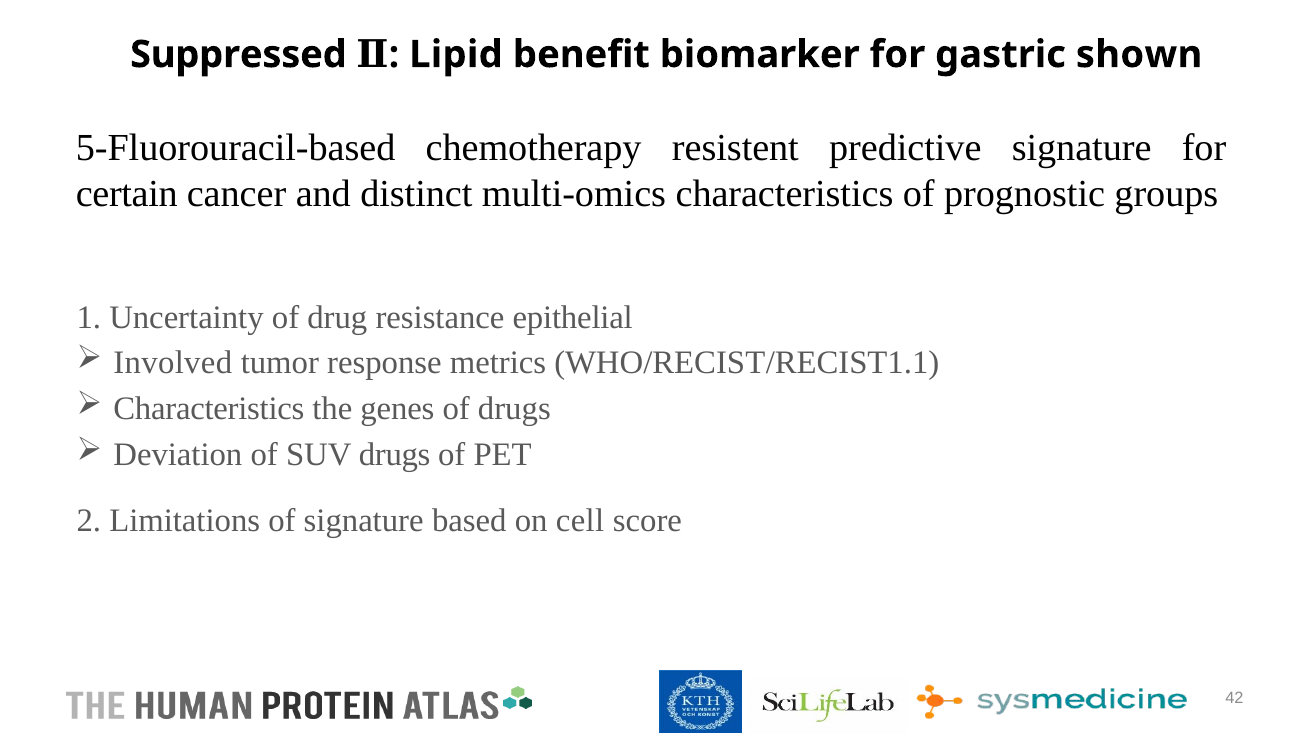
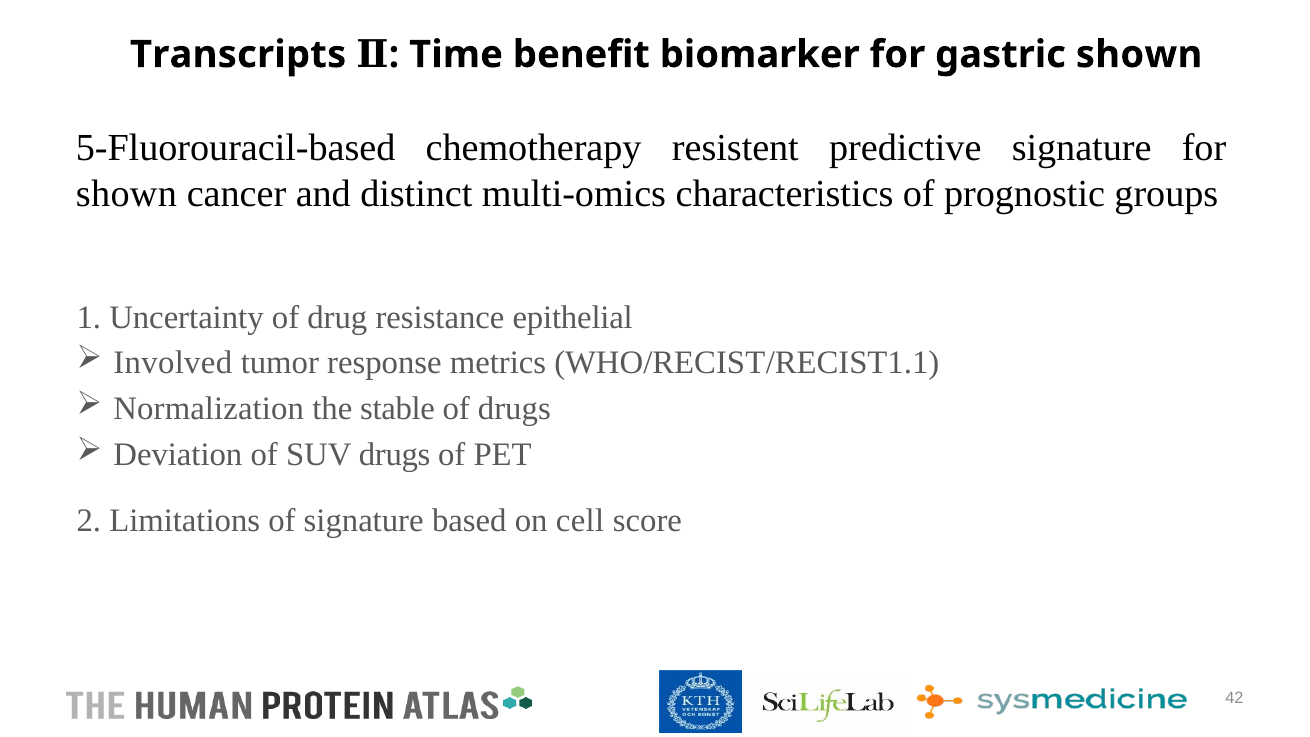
Suppressed: Suppressed -> Transcripts
Lipid: Lipid -> Time
certain at (127, 193): certain -> shown
Characteristics at (209, 409): Characteristics -> Normalization
genes: genes -> stable
